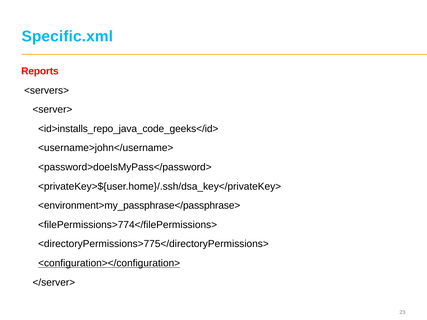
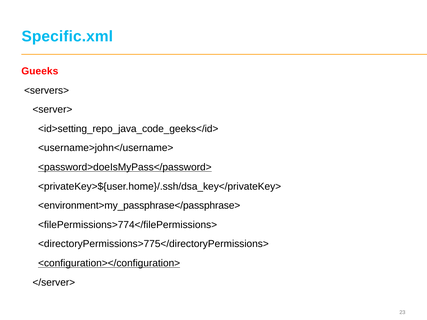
Reports: Reports -> Gueeks
<id>installs_repo_java_code_geeks</id>: <id>installs_repo_java_code_geeks</id> -> <id>setting_repo_java_code_geeks</id>
<password>doeIsMyPass</password> underline: none -> present
